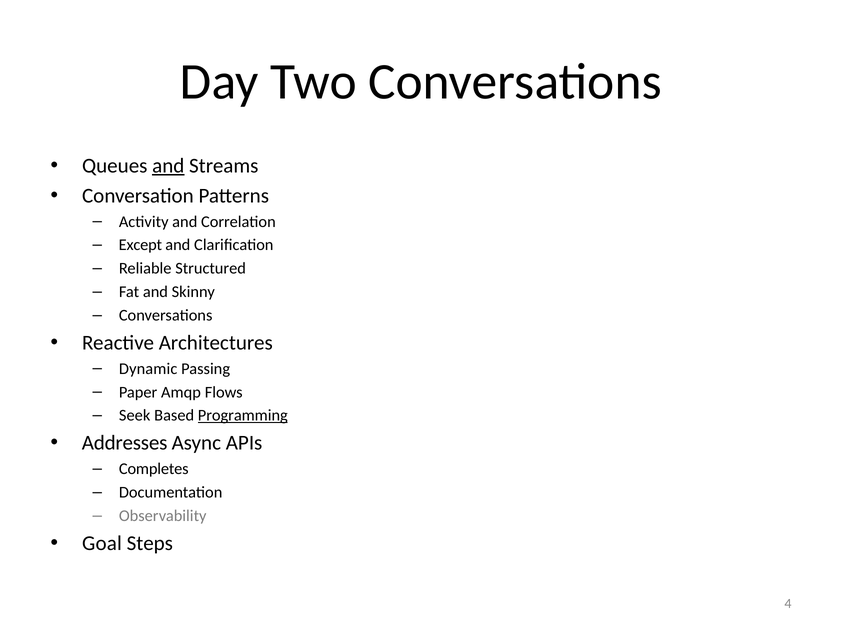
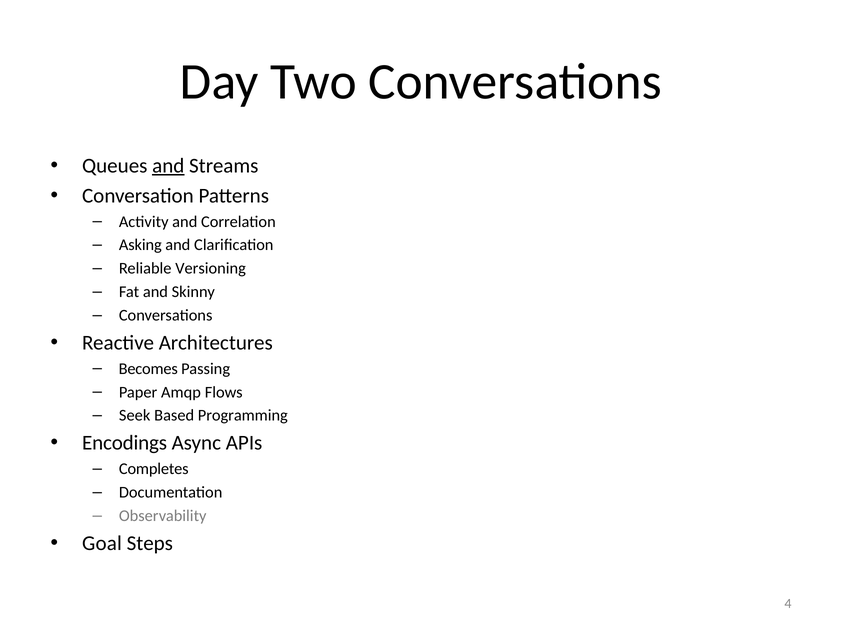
Except: Except -> Asking
Structured: Structured -> Versioning
Dynamic: Dynamic -> Becomes
Programming underline: present -> none
Addresses: Addresses -> Encodings
